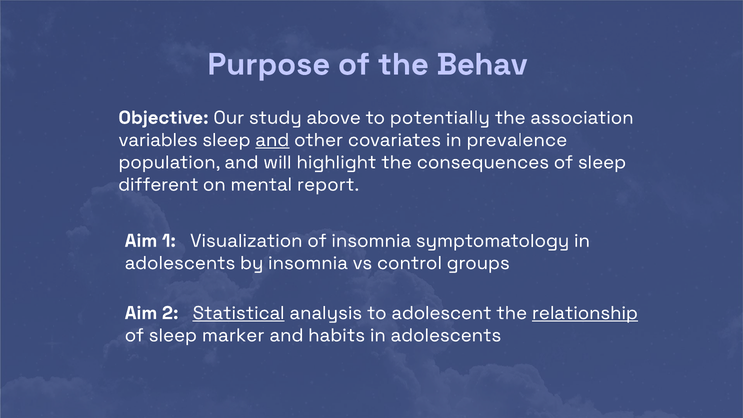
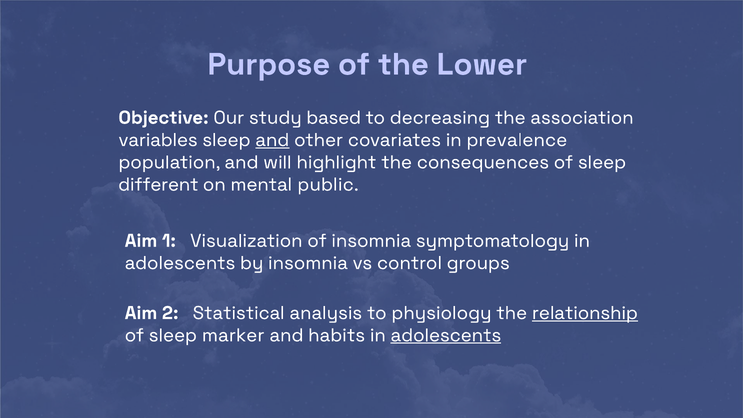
Behav: Behav -> Lower
above: above -> based
potentially: potentially -> decreasing
report: report -> public
Statistical underline: present -> none
adolescent: adolescent -> physiology
adolescents at (446, 335) underline: none -> present
